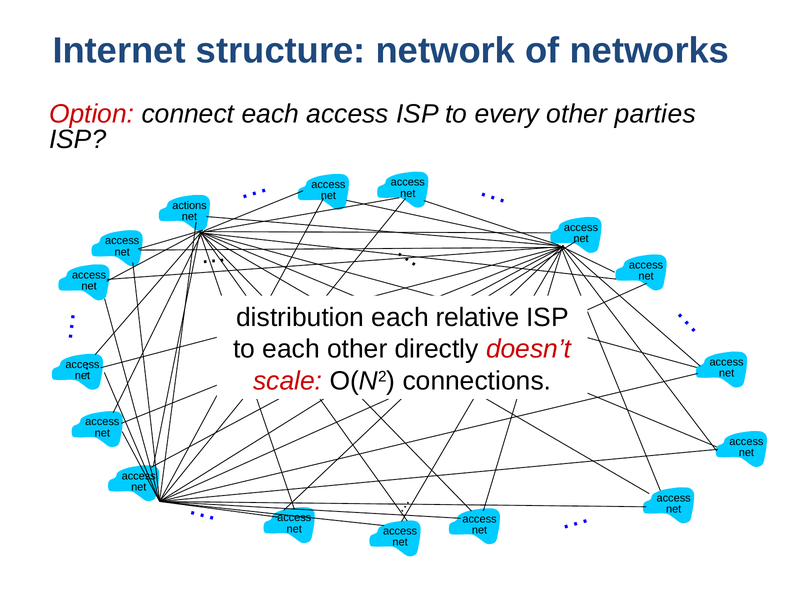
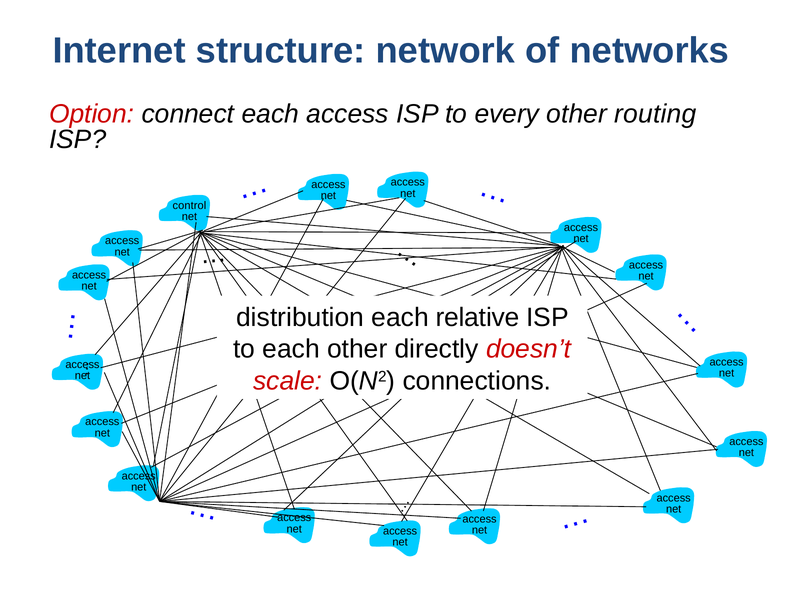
parties: parties -> routing
actions: actions -> control
